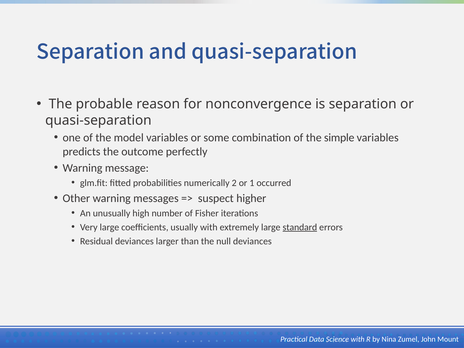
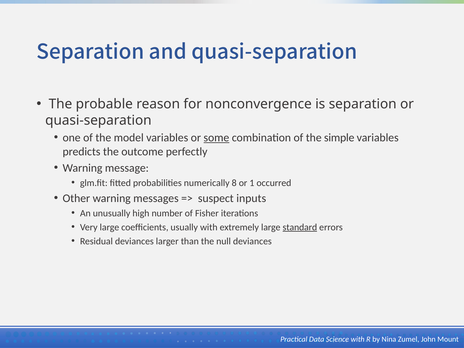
some underline: none -> present
2: 2 -> 8
higher: higher -> inputs
